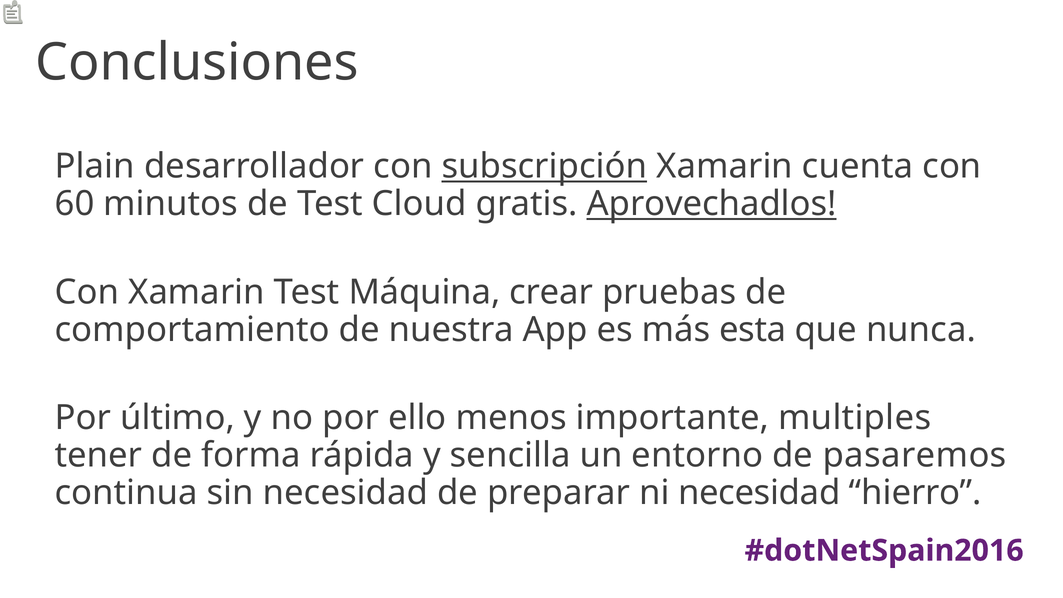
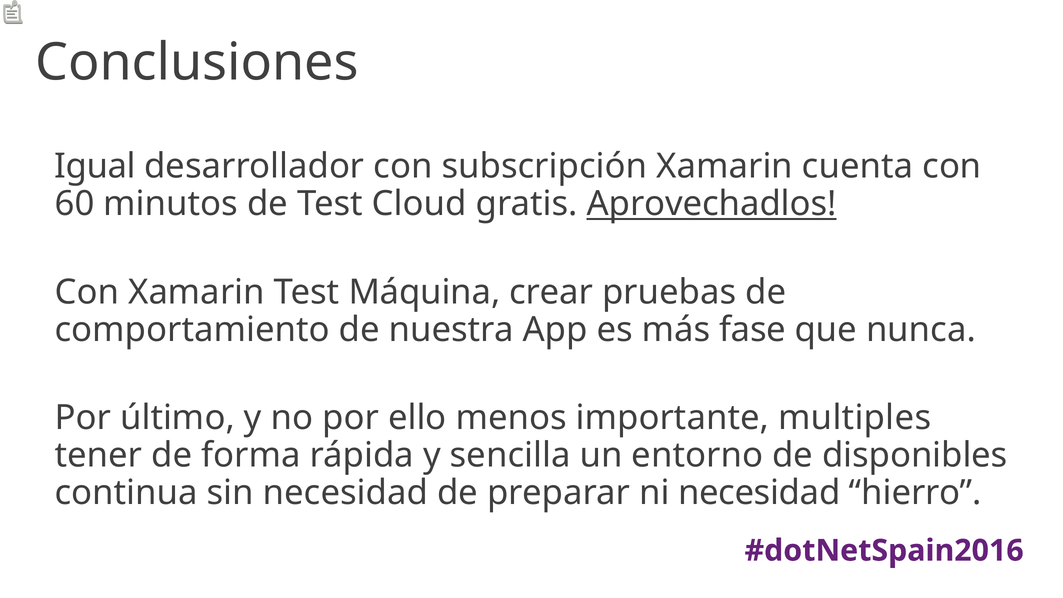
Plain: Plain -> Igual
subscripción underline: present -> none
esta: esta -> fase
pasaremos: pasaremos -> disponibles
